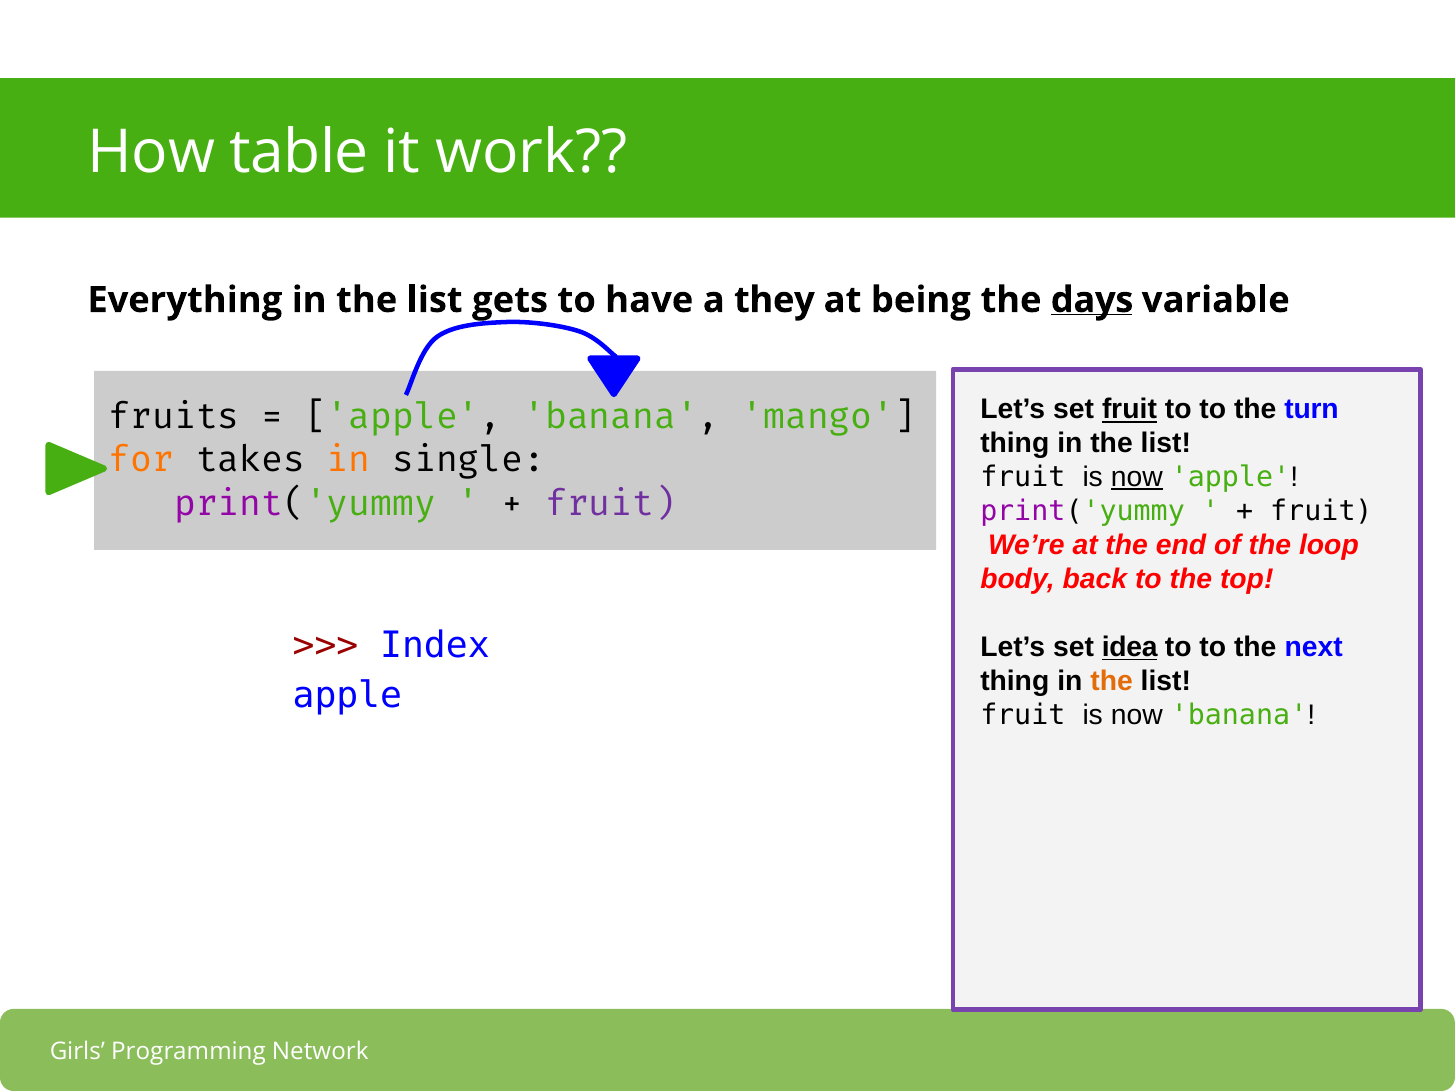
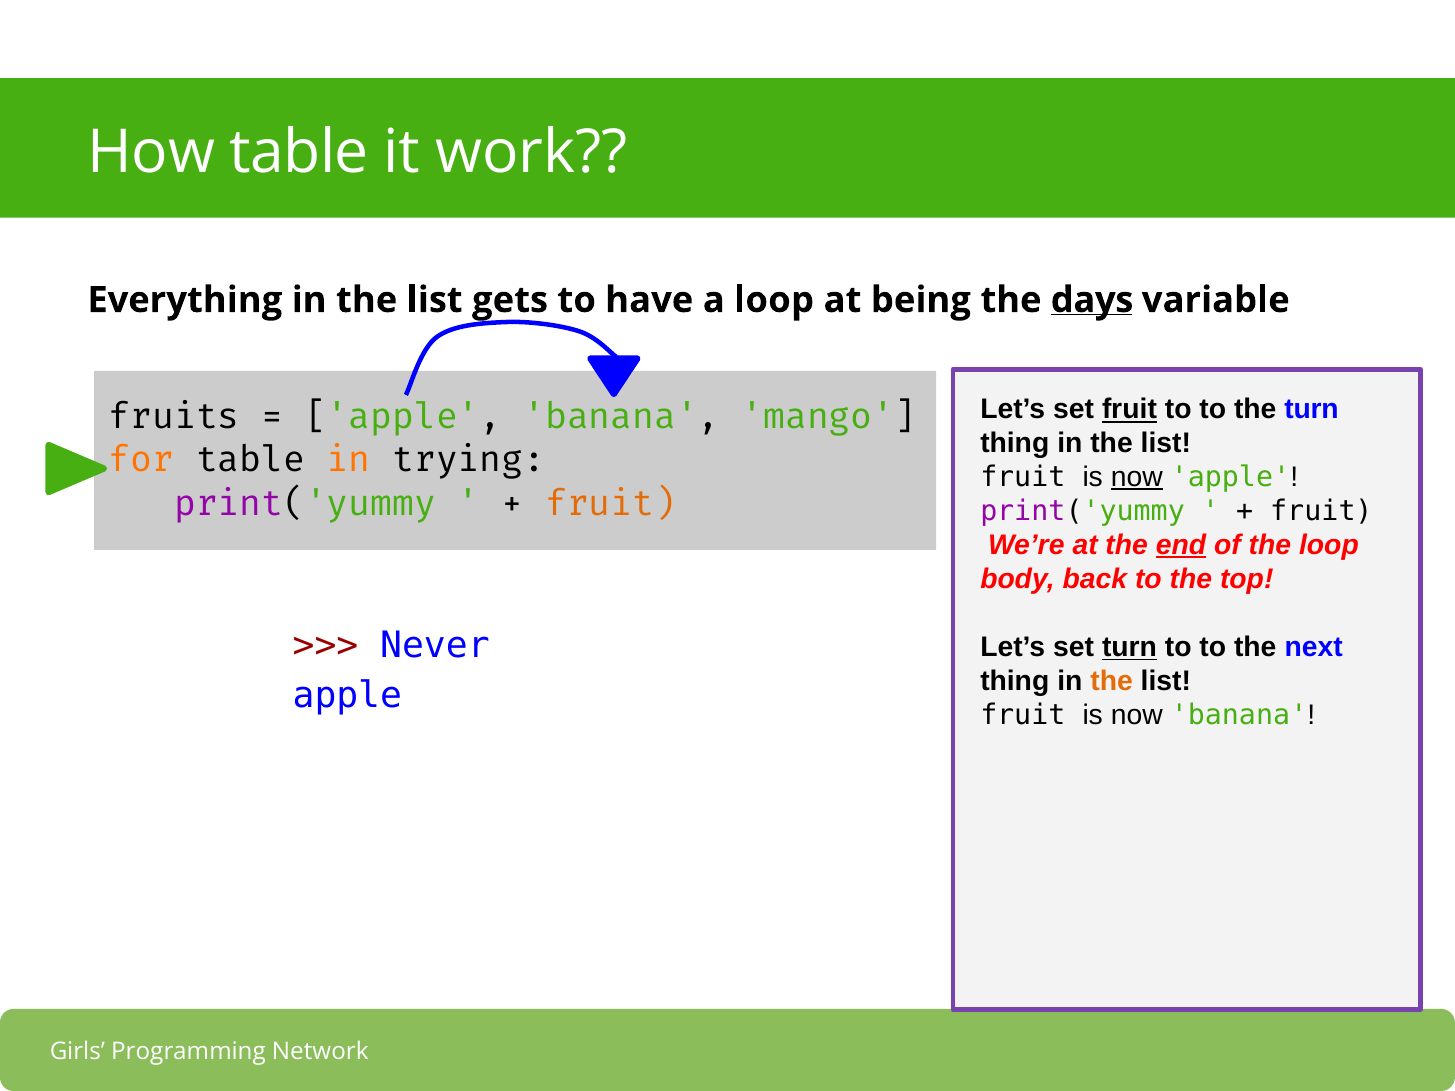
a they: they -> loop
for takes: takes -> table
single: single -> trying
fruit at (611, 504) colour: purple -> orange
end underline: none -> present
Index: Index -> Never
set idea: idea -> turn
